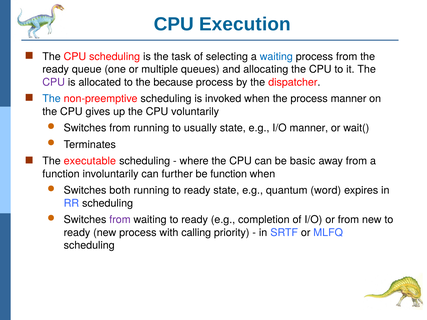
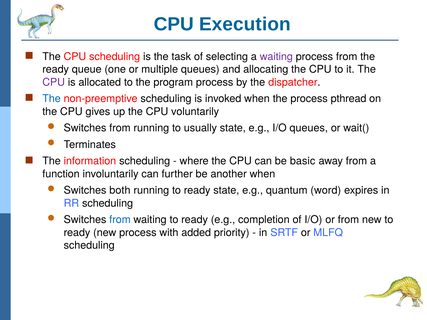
waiting at (276, 57) colour: blue -> purple
because: because -> program
process manner: manner -> pthread
I/O manner: manner -> queues
executable: executable -> information
be function: function -> another
from at (120, 220) colour: purple -> blue
calling: calling -> added
